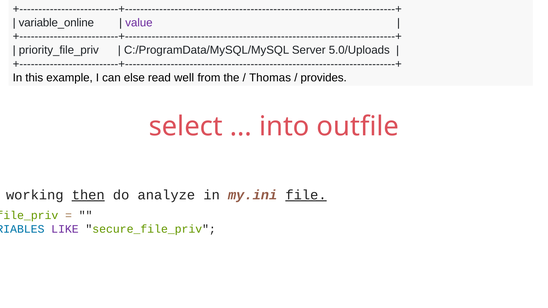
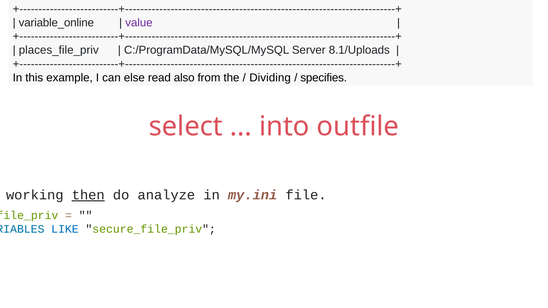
priority_file_priv: priority_file_priv -> places_file_priv
5.0/Uploads: 5.0/Uploads -> 8.1/Uploads
well: well -> also
Thomas: Thomas -> Dividing
provides: provides -> specifies
file underline: present -> none
LIKE colour: purple -> blue
